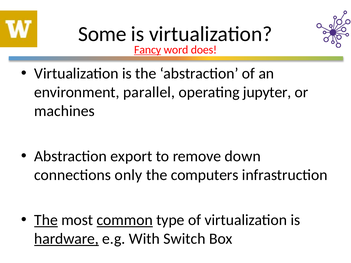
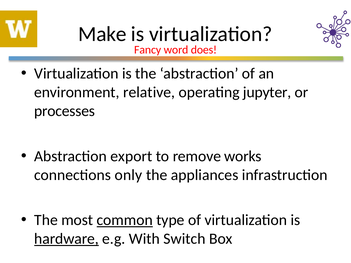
Some: Some -> Make
Fancy underline: present -> none
parallel: parallel -> relative
machines: machines -> processes
down: down -> works
computers: computers -> appliances
The at (46, 220) underline: present -> none
